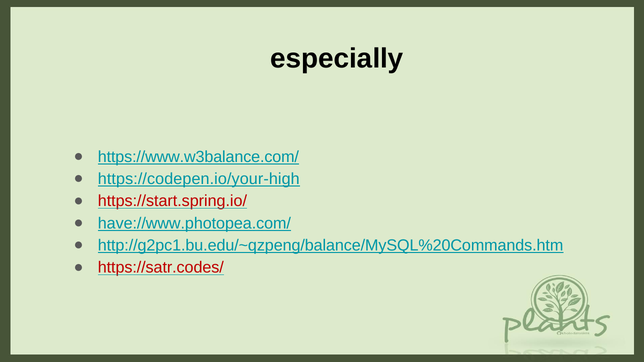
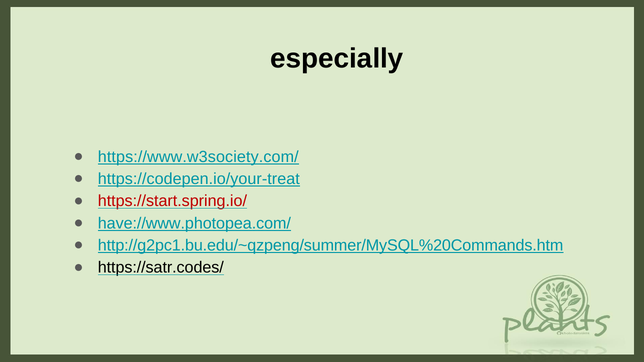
https://www.w3balance.com/: https://www.w3balance.com/ -> https://www.w3society.com/
https://codepen.io/your-high: https://codepen.io/your-high -> https://codepen.io/your-treat
http://g2pc1.bu.edu/~qzpeng/balance/MySQL%20Commands.htm: http://g2pc1.bu.edu/~qzpeng/balance/MySQL%20Commands.htm -> http://g2pc1.bu.edu/~qzpeng/summer/MySQL%20Commands.htm
https://satr.codes/ colour: red -> black
